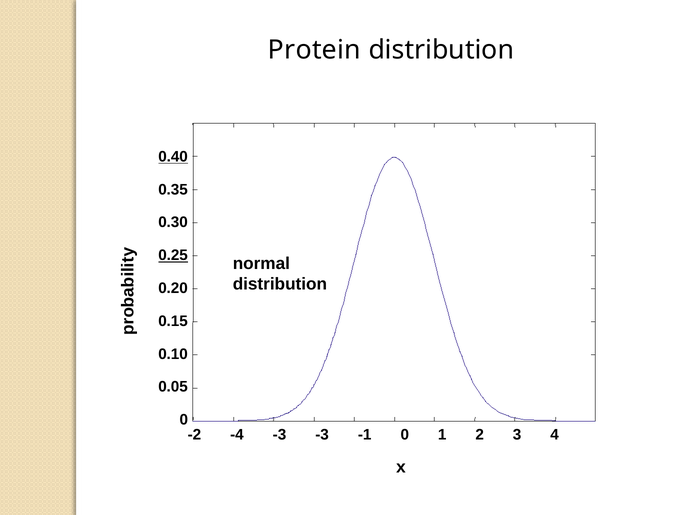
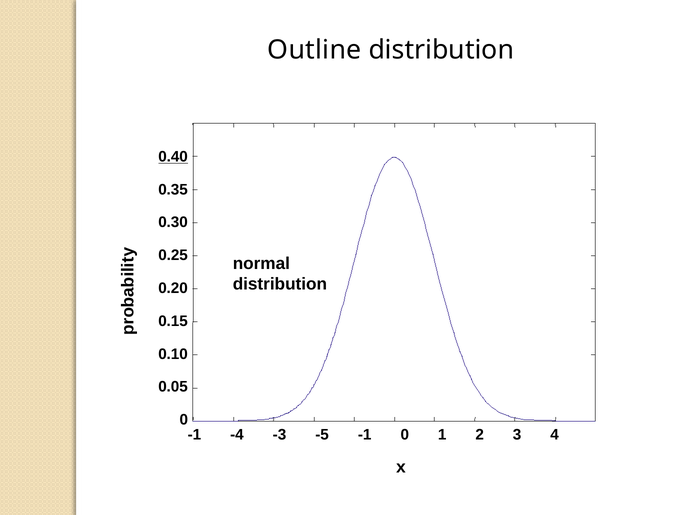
Protein: Protein -> Outline
0.25 underline: present -> none
-2 at (194, 435): -2 -> -1
-3 at (322, 435): -3 -> -5
